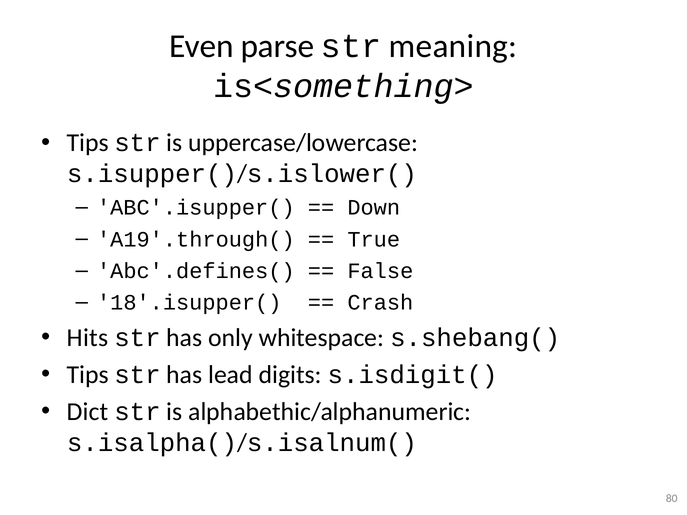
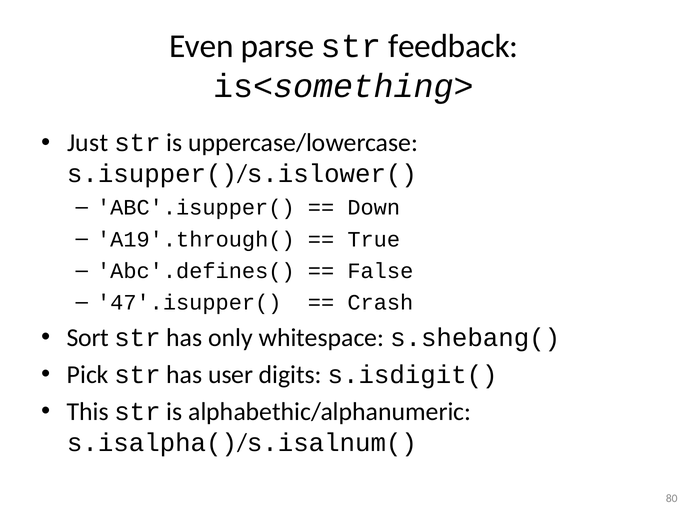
meaning: meaning -> feedback
Tips at (88, 143): Tips -> Just
18'.isupper(: 18'.isupper( -> 47'.isupper(
Hits: Hits -> Sort
Tips at (88, 375): Tips -> Pick
lead: lead -> user
Dict: Dict -> This
